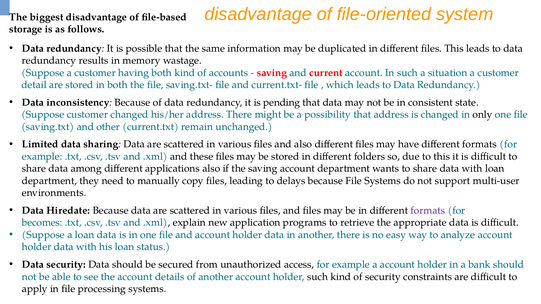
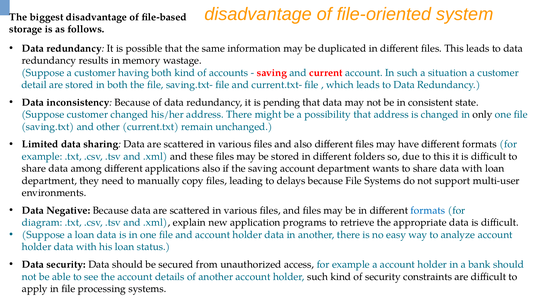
Hiredate: Hiredate -> Negative
formats at (428, 211) colour: purple -> blue
becomes: becomes -> diagram
